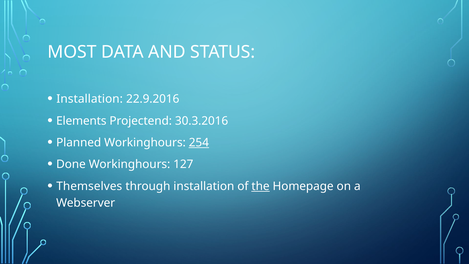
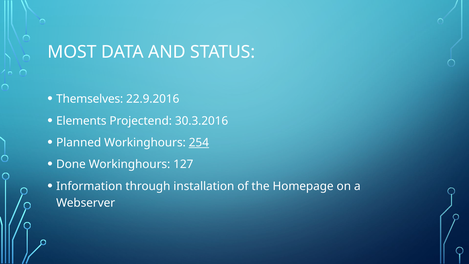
Installation at (90, 99): Installation -> Themselves
Themselves: Themselves -> Information
the underline: present -> none
